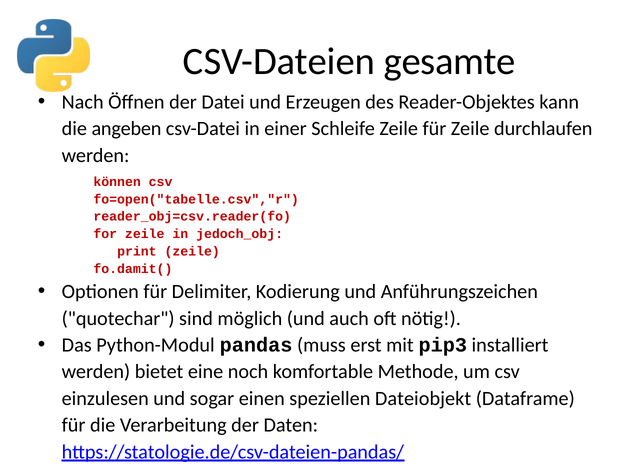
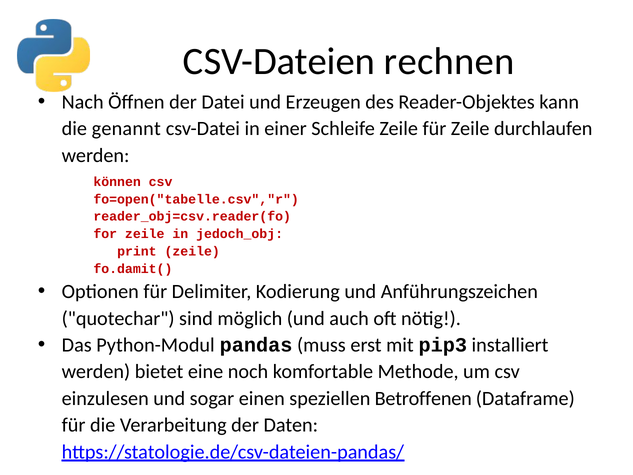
gesamte: gesamte -> rechnen
angeben: angeben -> genannt
Dateiobjekt: Dateiobjekt -> Betroffenen
